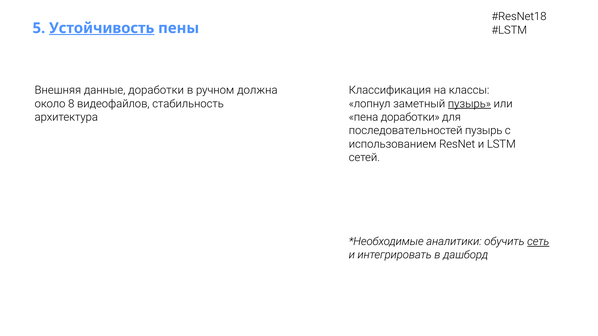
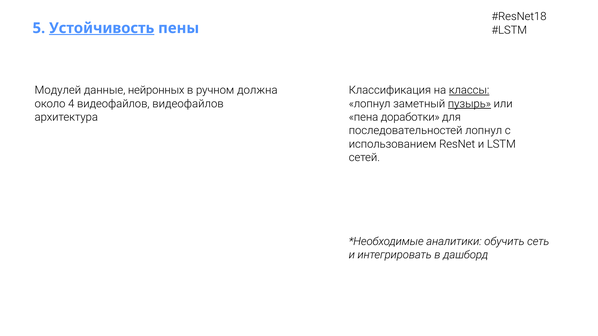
Внешняя: Внешняя -> Модулей
данные доработки: доработки -> нейронных
классы underline: none -> present
8: 8 -> 4
видеофайлов стабильность: стабильность -> видеофайлов
последовательностей пузырь: пузырь -> лопнул
сеть underline: present -> none
